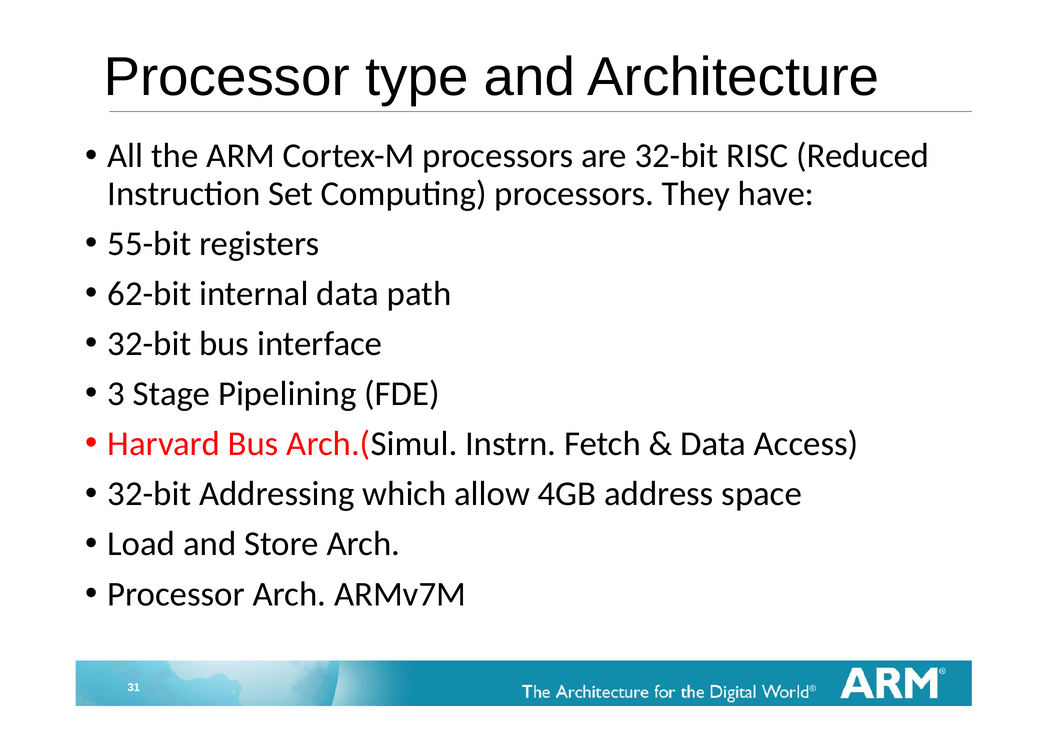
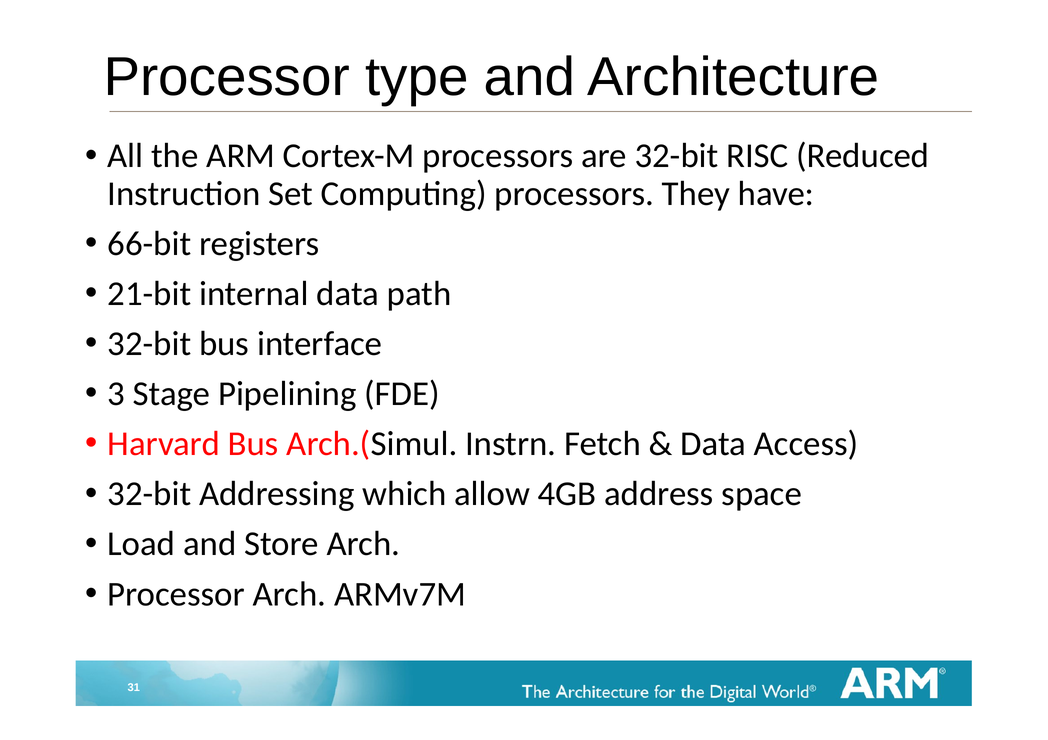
55-bit: 55-bit -> 66-bit
62-bit: 62-bit -> 21-bit
